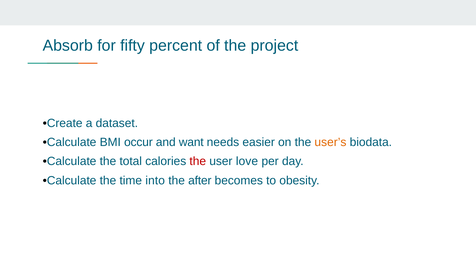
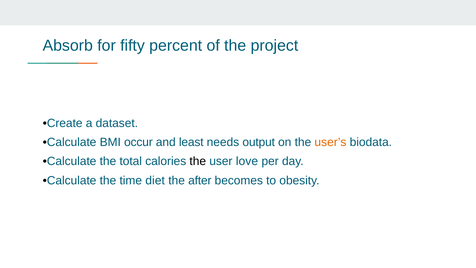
want: want -> least
easier: easier -> output
the at (198, 161) colour: red -> black
into: into -> diet
